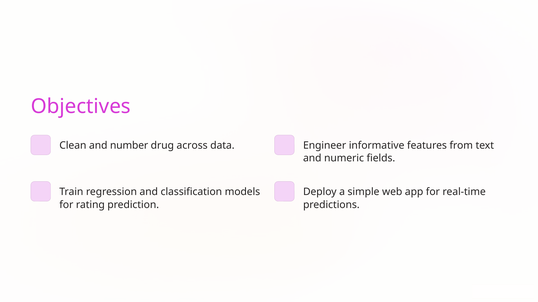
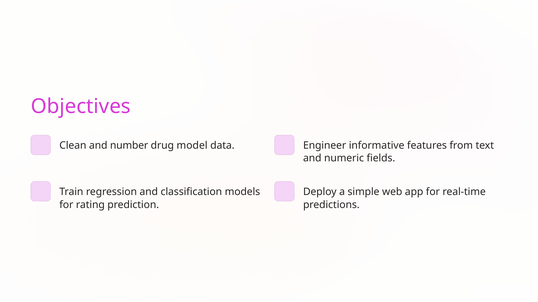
across: across -> model
